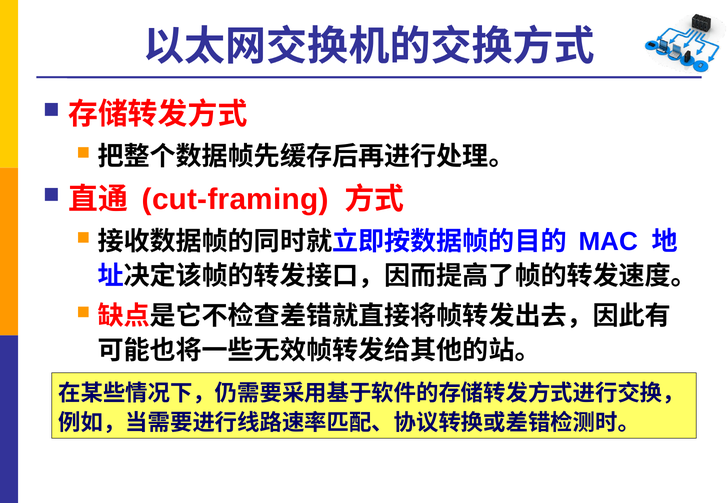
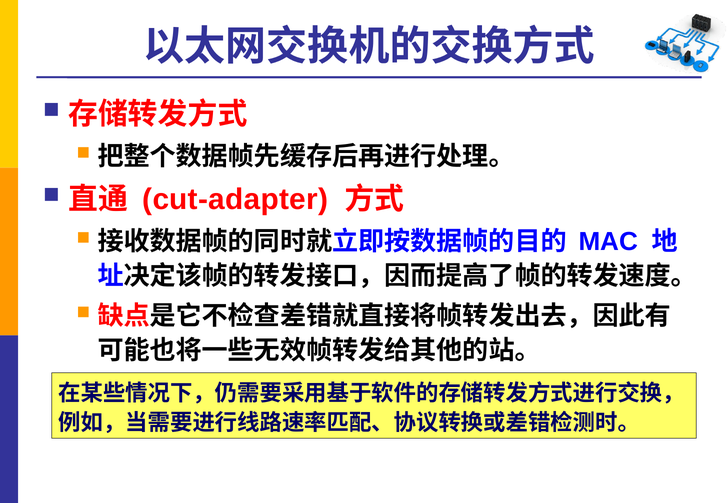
cut-framing: cut-framing -> cut-adapter
